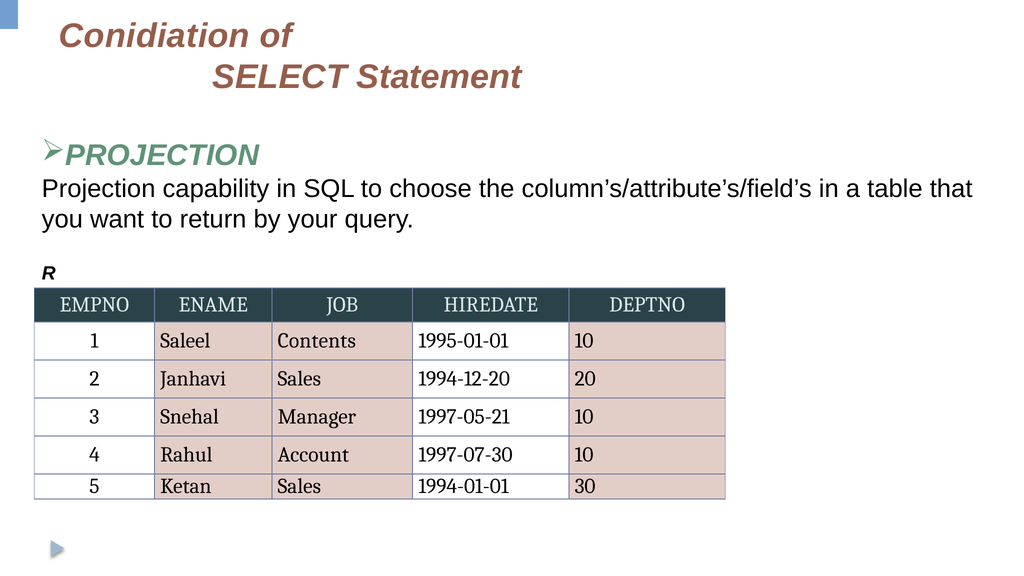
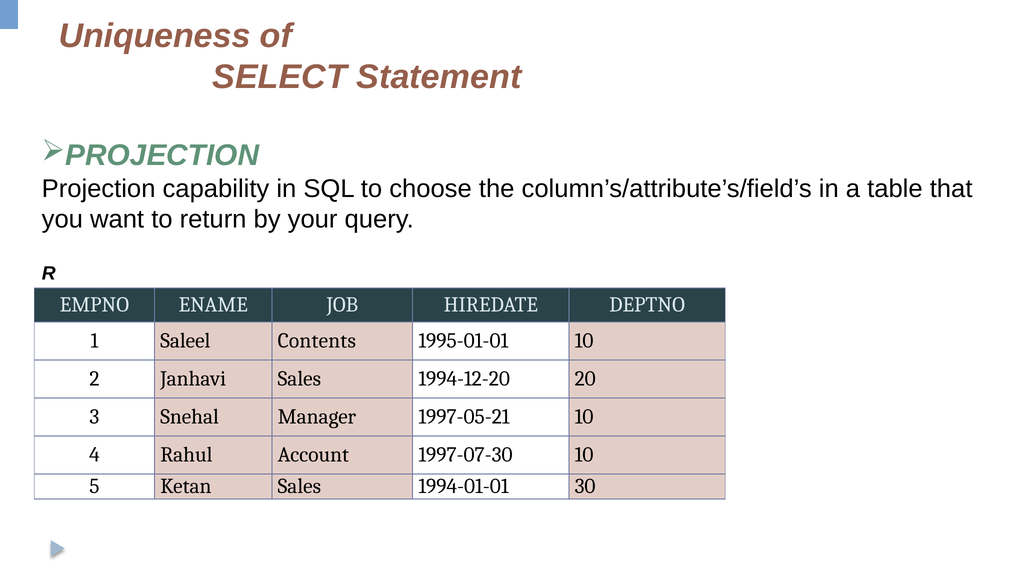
Conidiation: Conidiation -> Uniqueness
